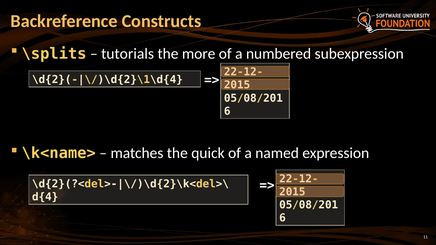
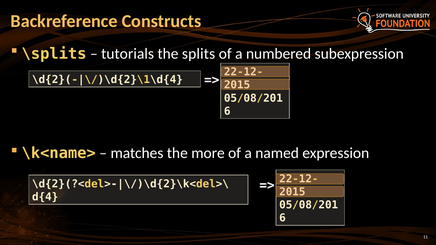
more: more -> splits
quick: quick -> more
